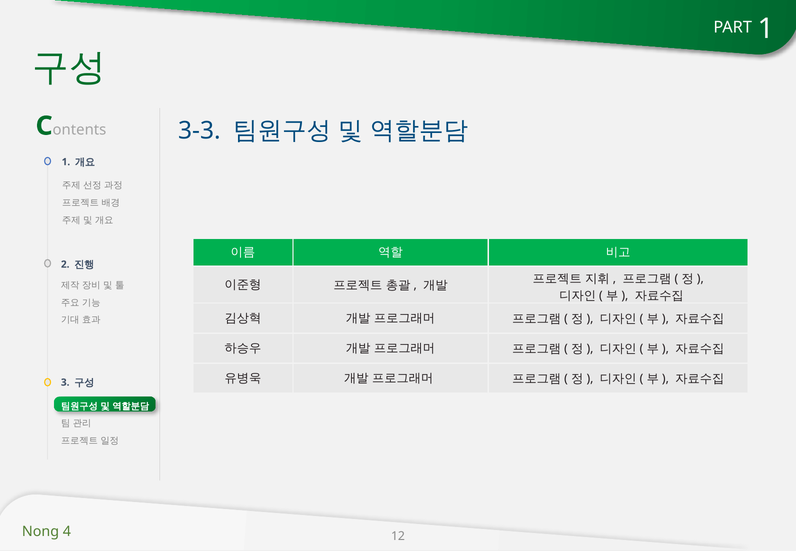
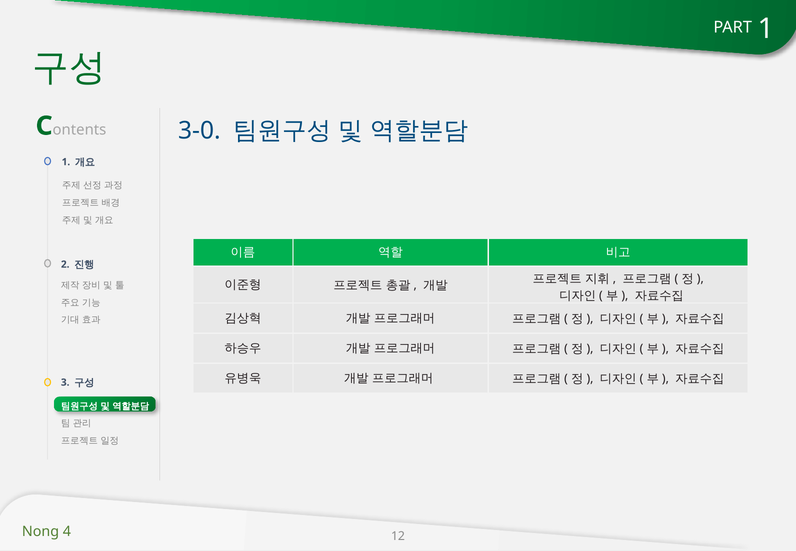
3-3: 3-3 -> 3-0
